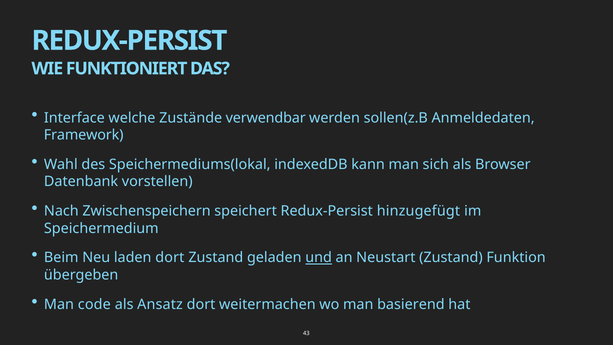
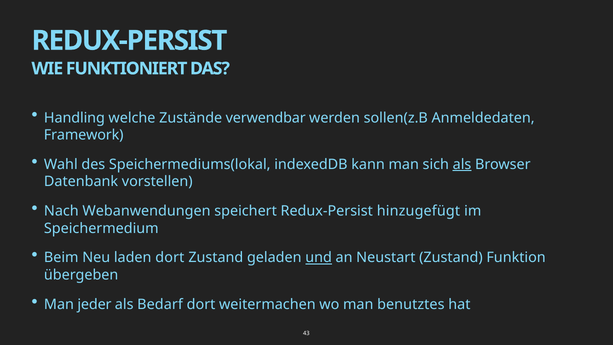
Interface: Interface -> Handling
als at (462, 164) underline: none -> present
Zwischenspeichern: Zwischenspeichern -> Webanwendungen
code: code -> jeder
Ansatz: Ansatz -> Bedarf
basierend: basierend -> benutztes
